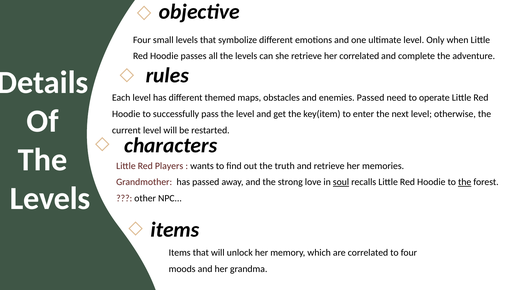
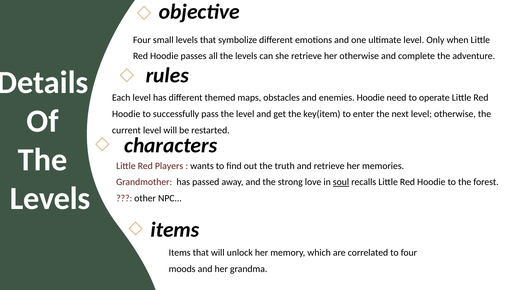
her correlated: correlated -> otherwise
enemies Passed: Passed -> Hoodie
the at (465, 182) underline: present -> none
